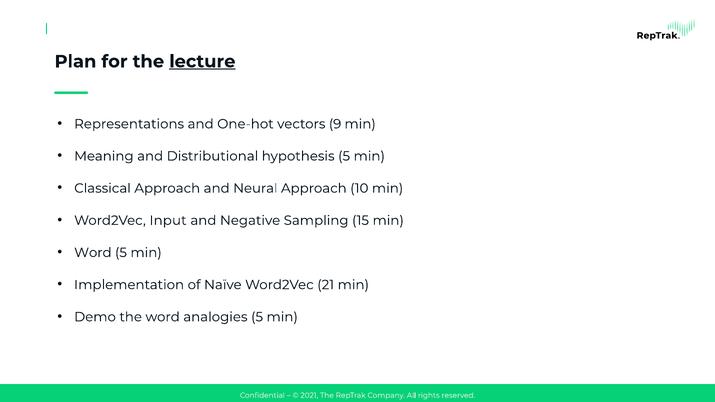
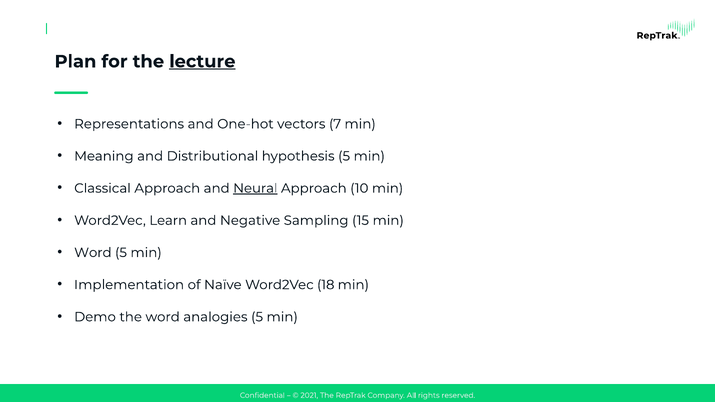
9: 9 -> 7
Neural underline: none -> present
Input: Input -> Learn
21: 21 -> 18
